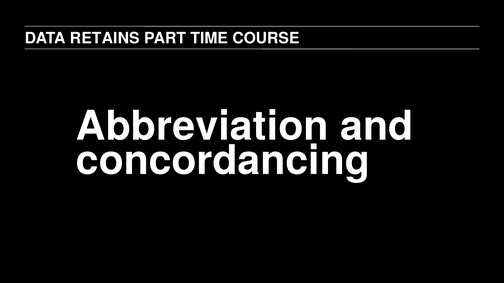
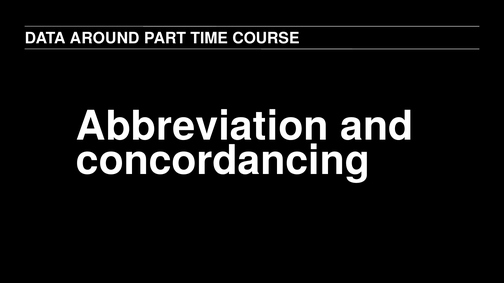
RETAINS: RETAINS -> AROUND
